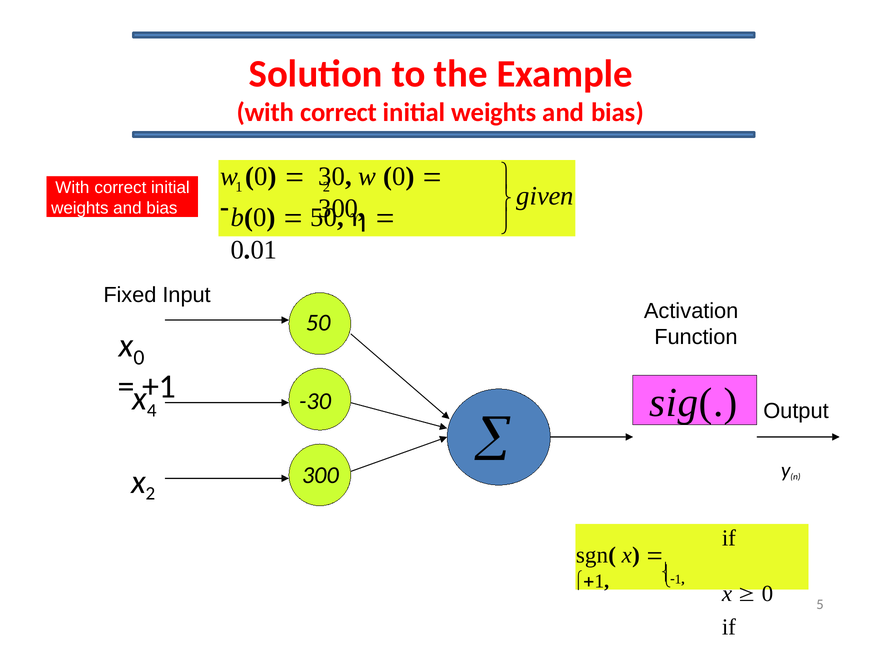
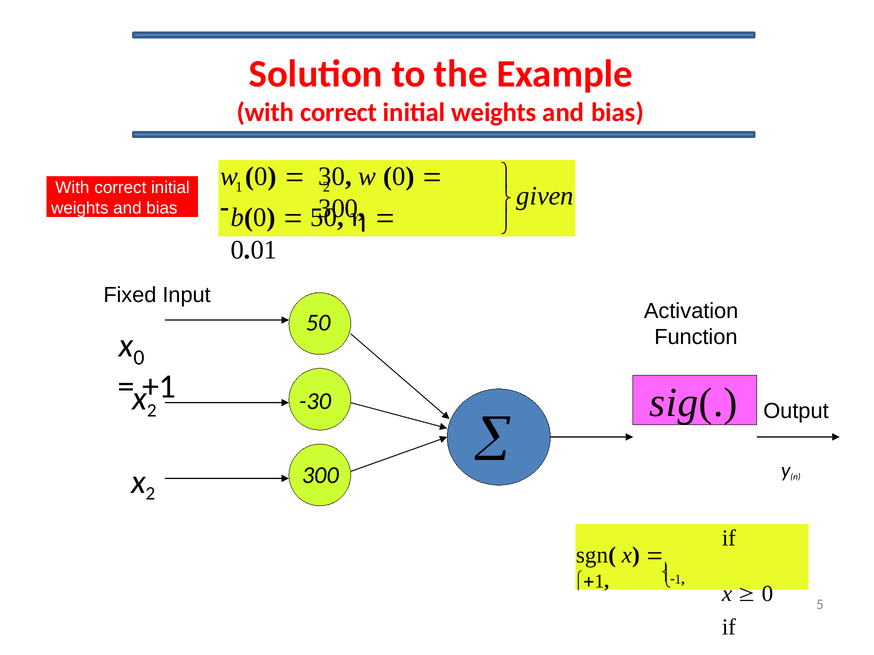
4 at (152, 411): 4 -> 2
